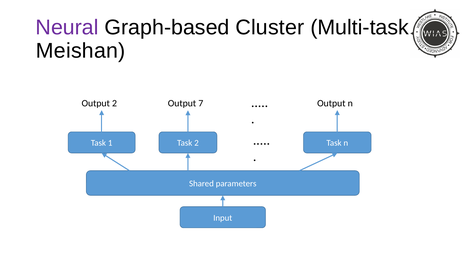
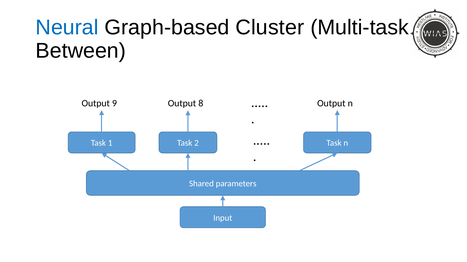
Neural colour: purple -> blue
Meishan: Meishan -> Between
Output 2: 2 -> 9
7: 7 -> 8
